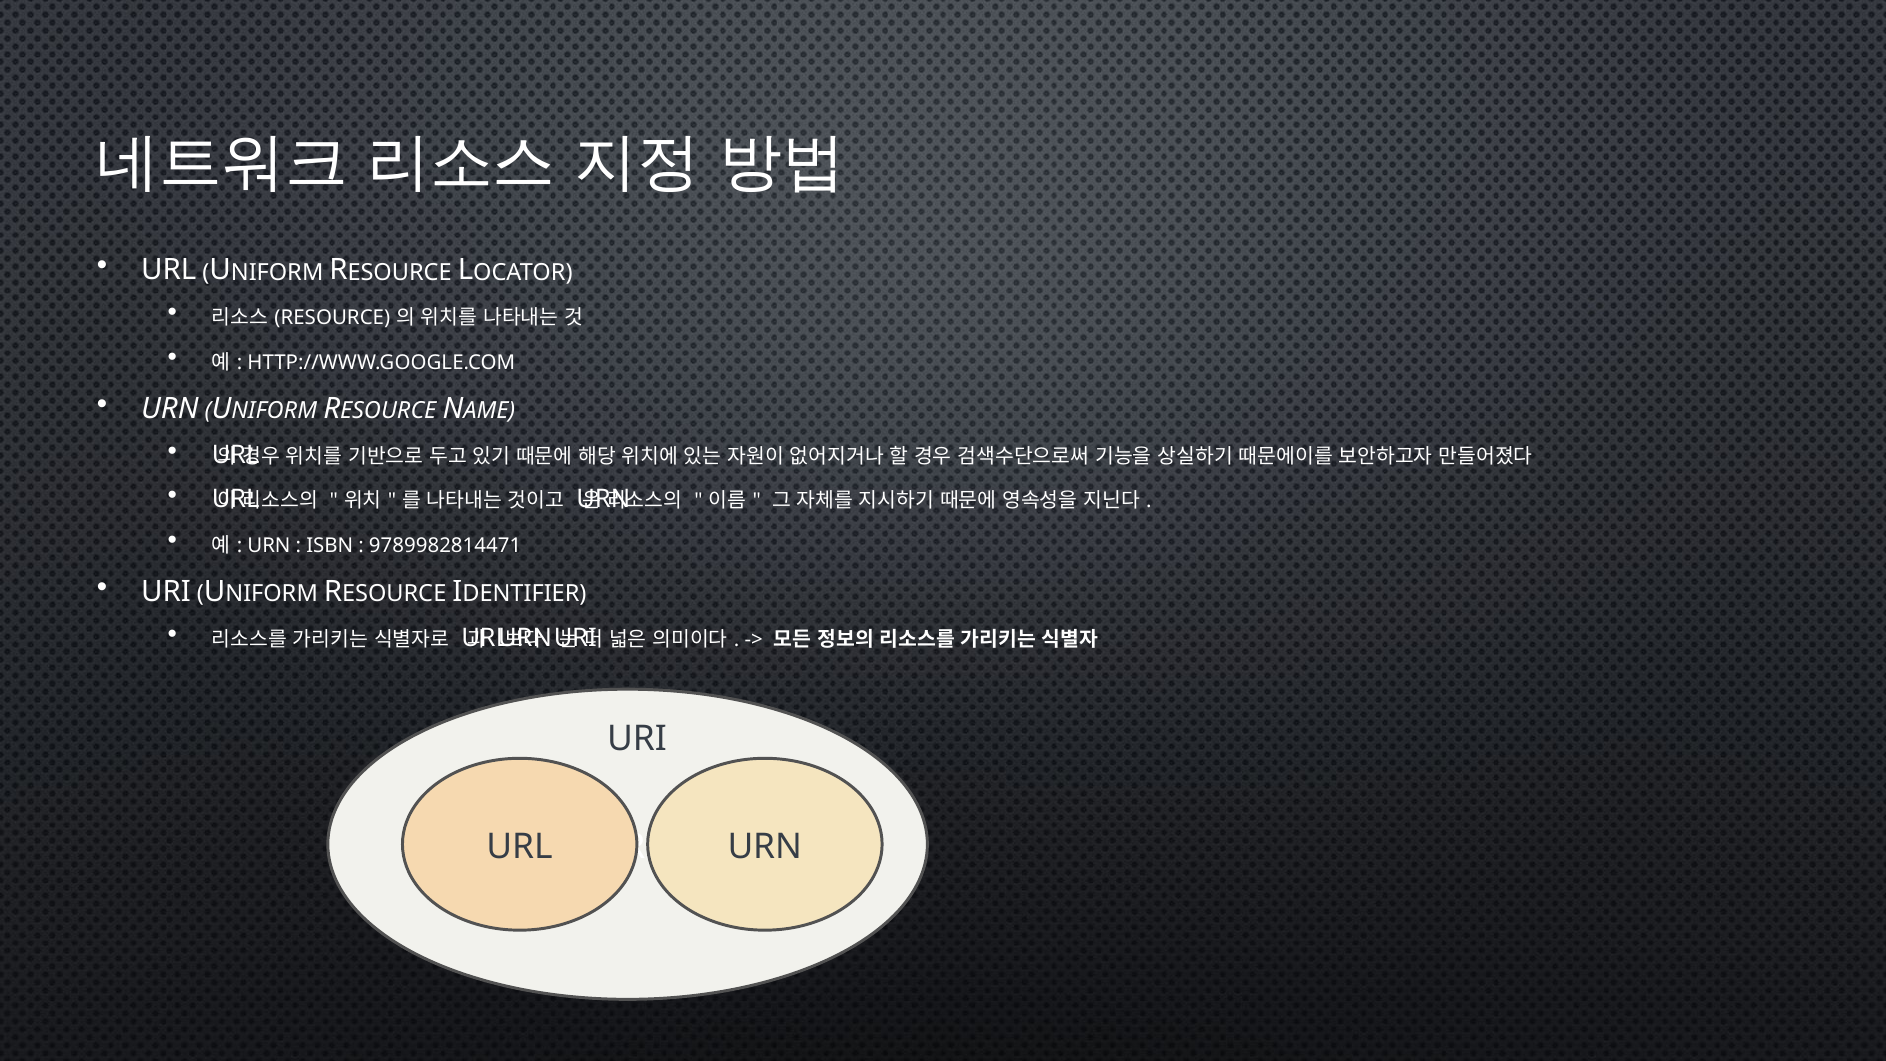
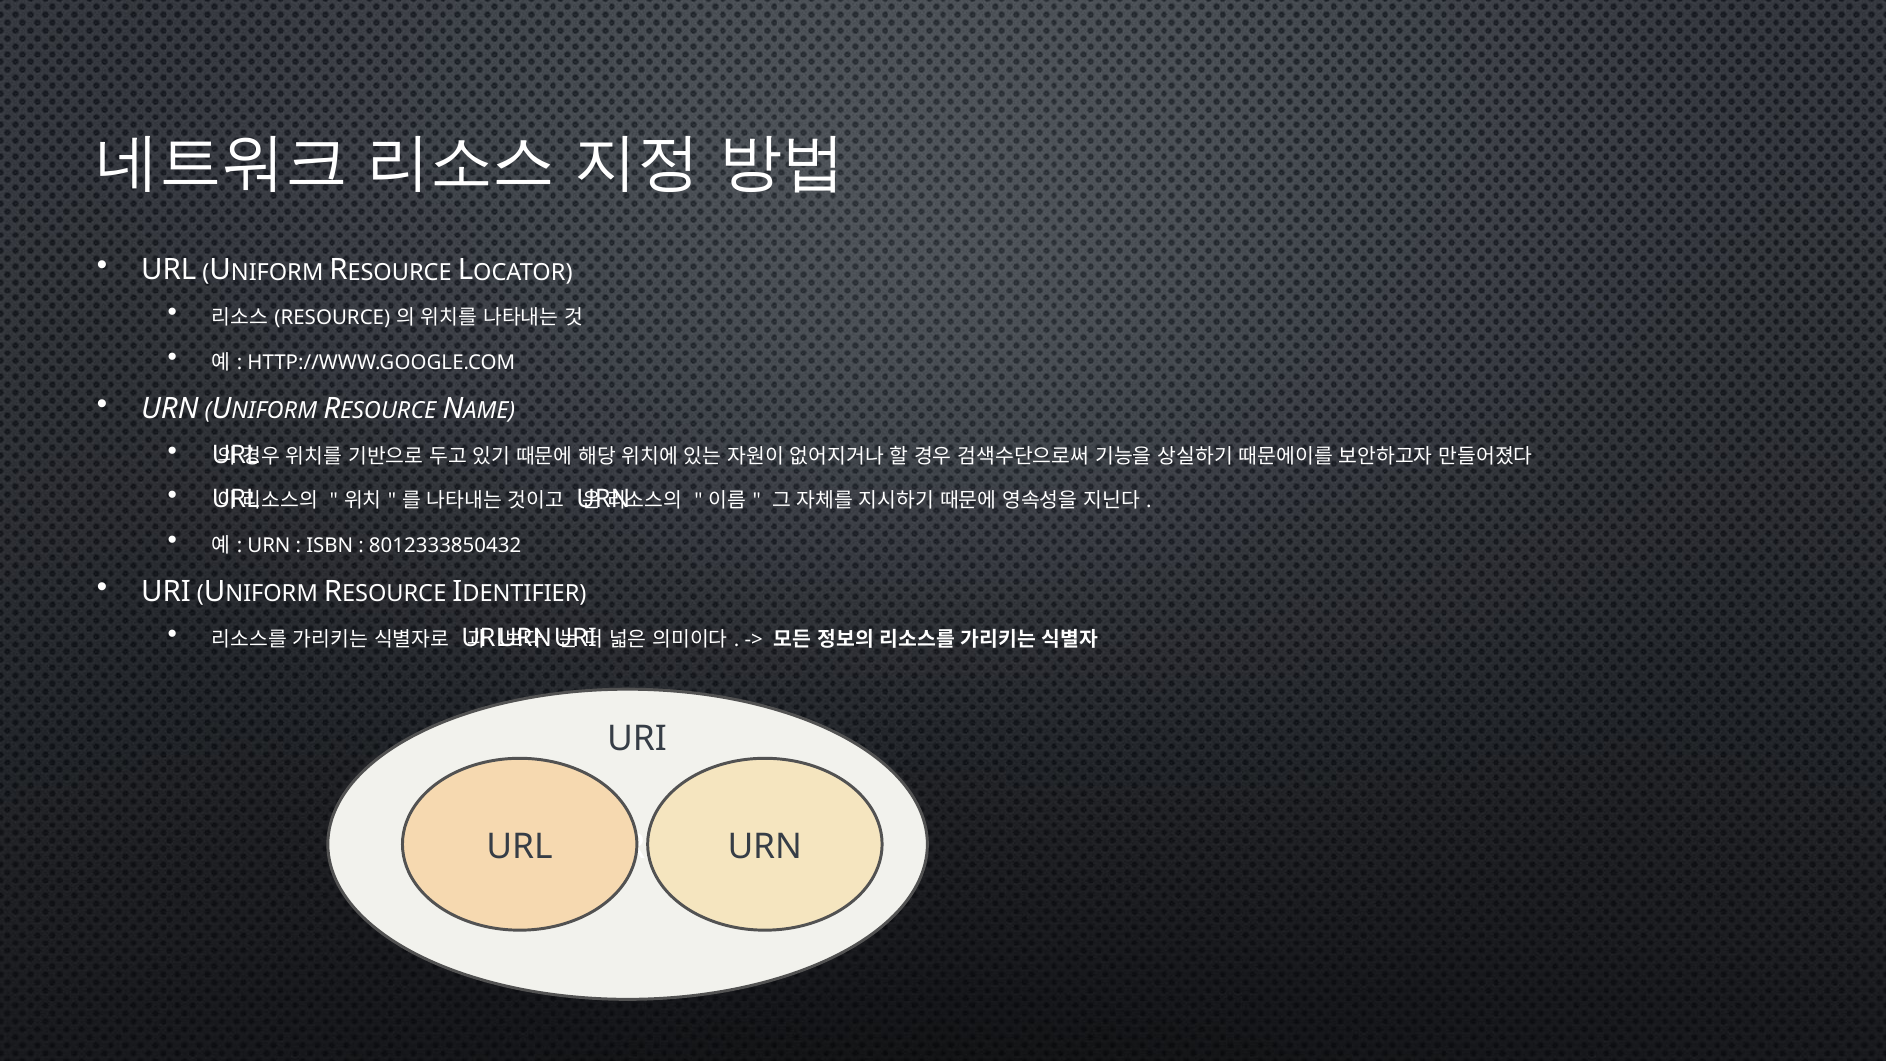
9789982814471: 9789982814471 -> 8012333850432
